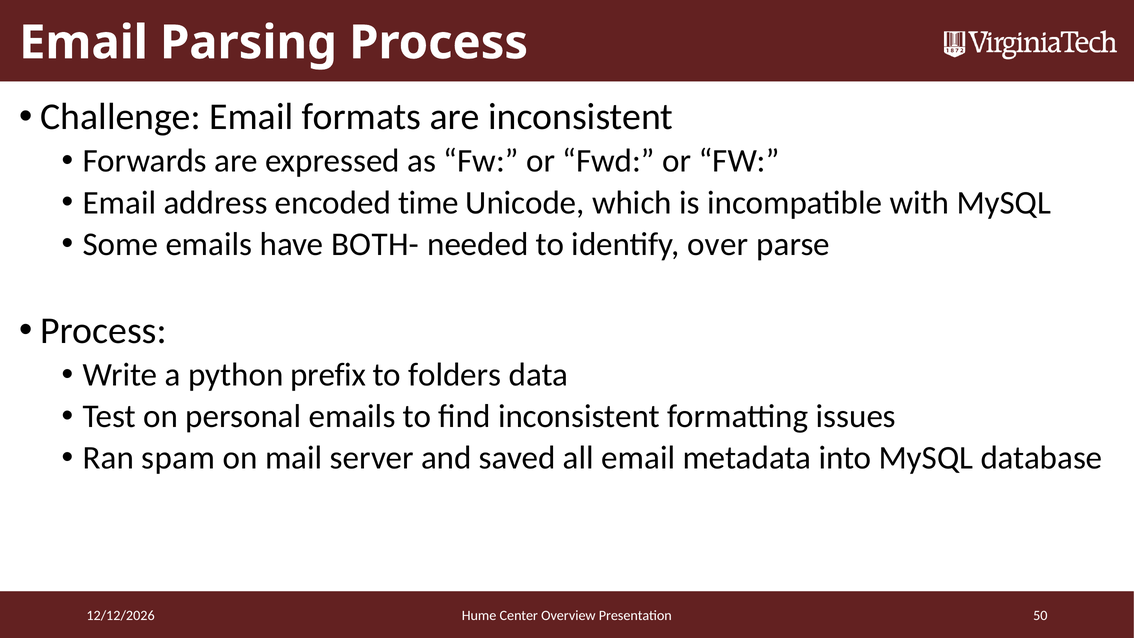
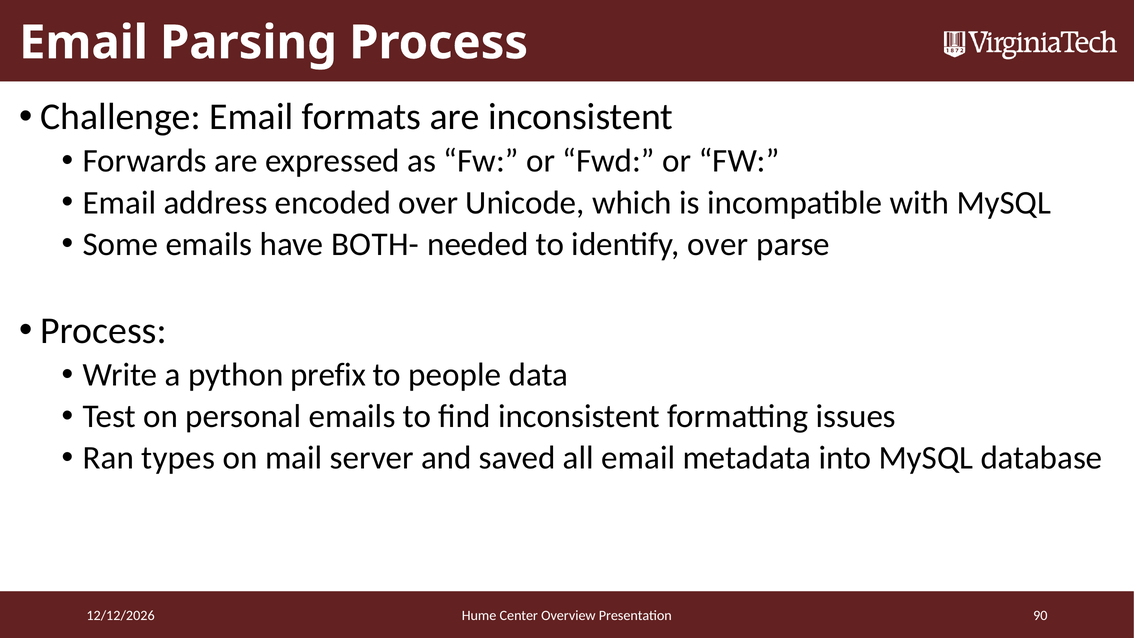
encoded time: time -> over
folders: folders -> people
spam: spam -> types
50: 50 -> 90
